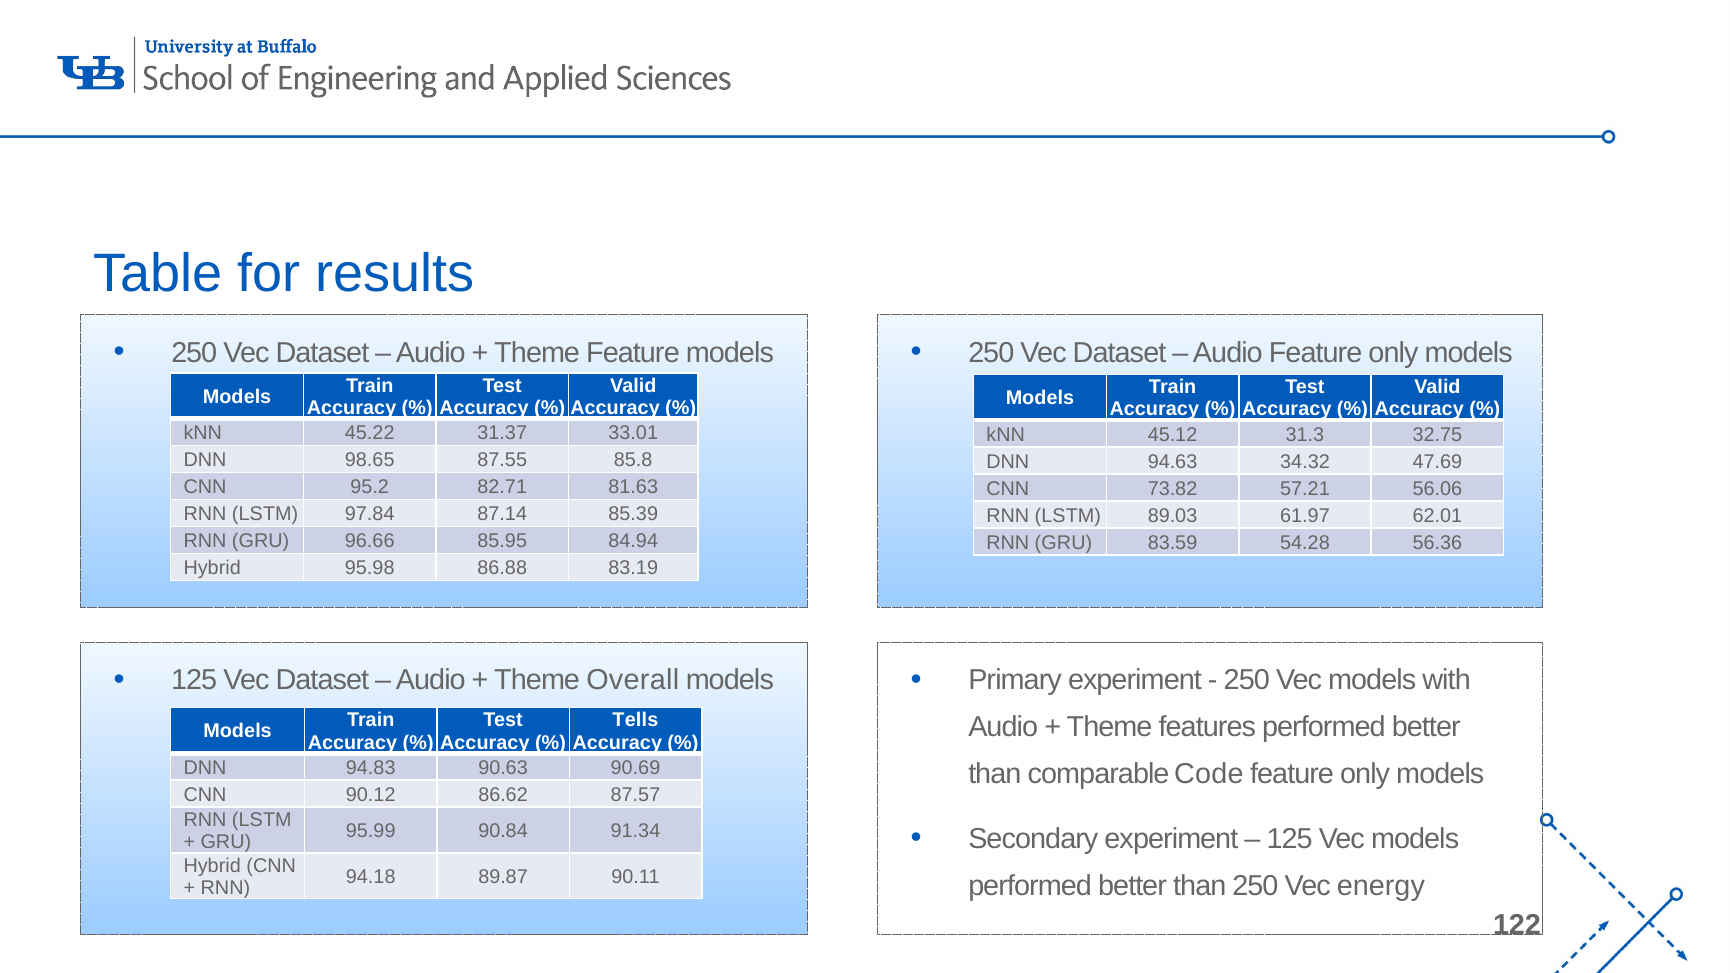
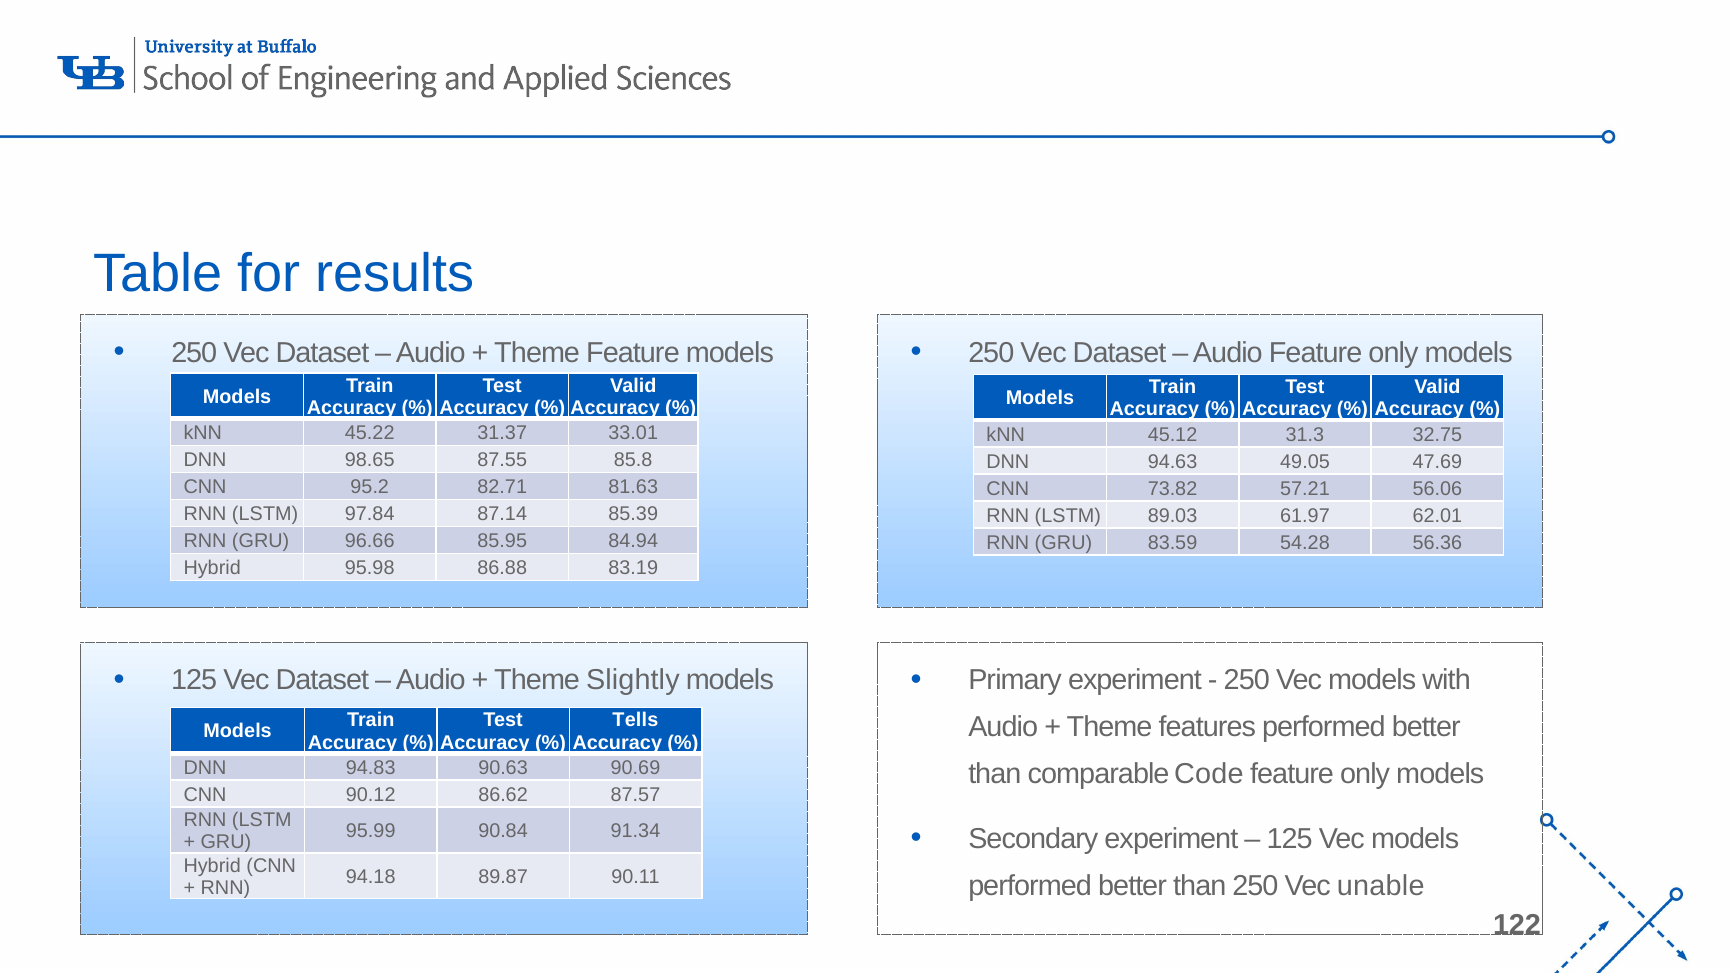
34.32: 34.32 -> 49.05
Overall: Overall -> Slightly
energy: energy -> unable
